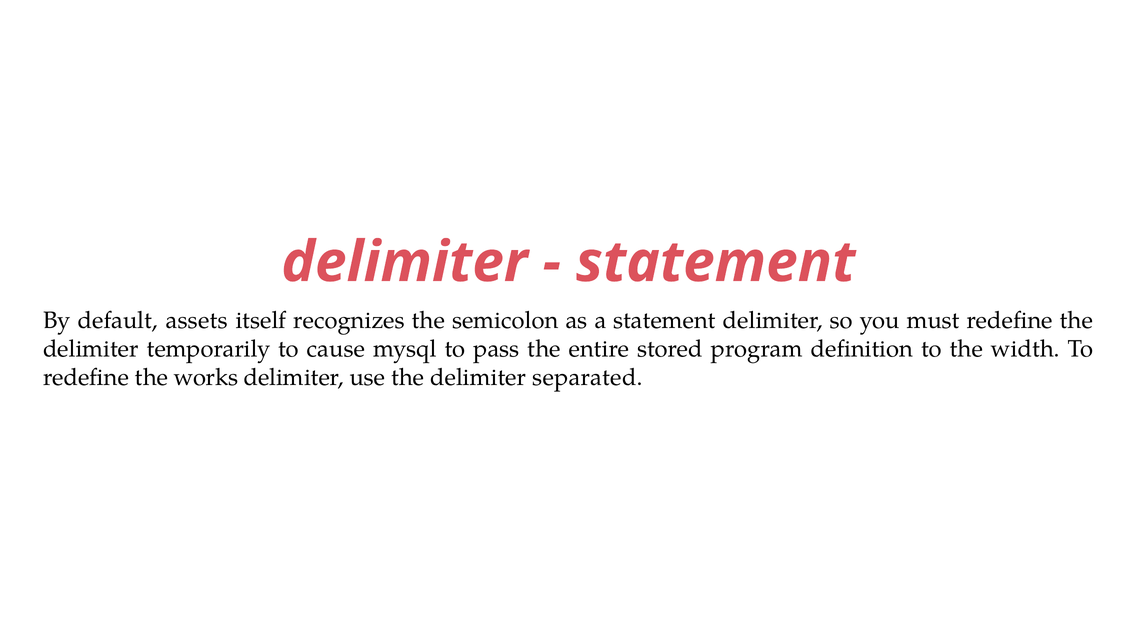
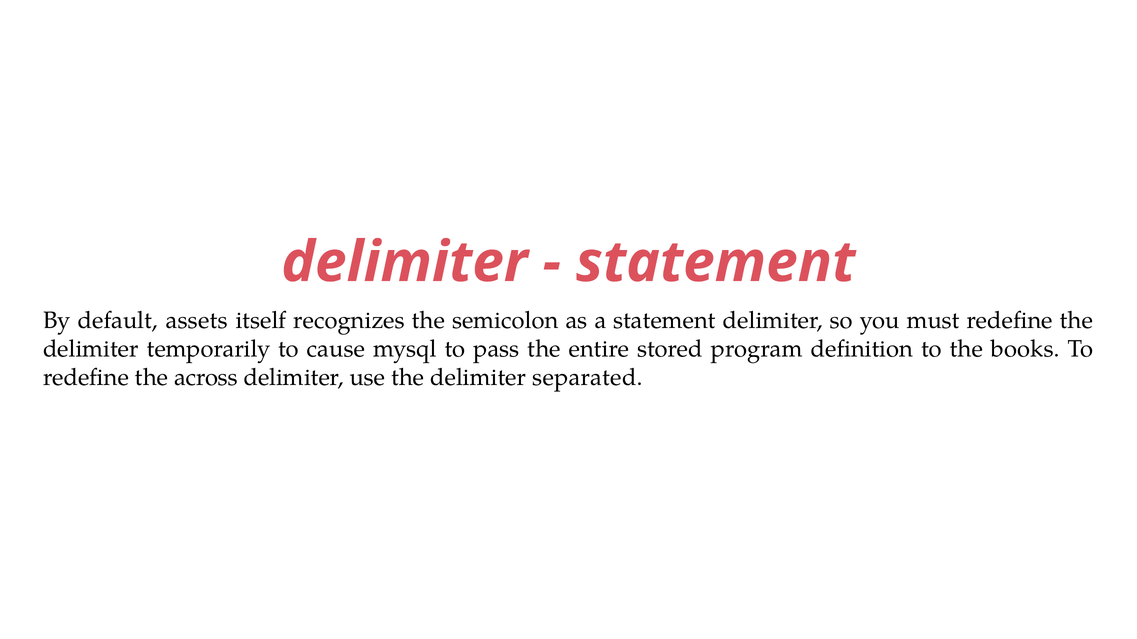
width: width -> books
works: works -> across
